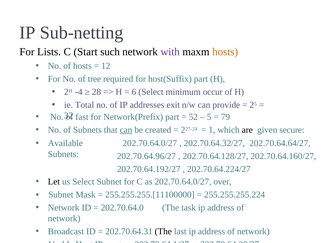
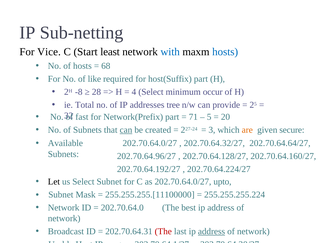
Lists: Lists -> Vice
such: such -> least
with colour: purple -> blue
hosts at (225, 52) colour: orange -> blue
12: 12 -> 68
tree: tree -> like
-4: -4 -> -8
6: 6 -> 4
exit: exit -> tree
52: 52 -> 71
79: 79 -> 20
1: 1 -> 3
are colour: black -> orange
over: over -> upto
task: task -> best
The at (163, 232) colour: black -> red
address at (212, 232) underline: none -> present
